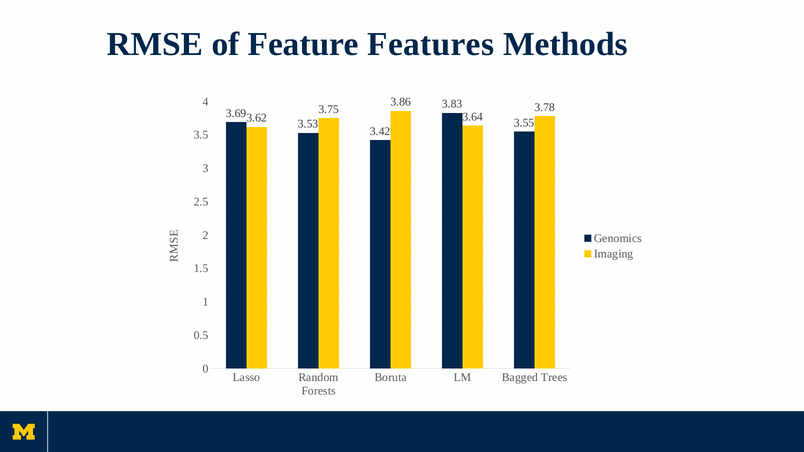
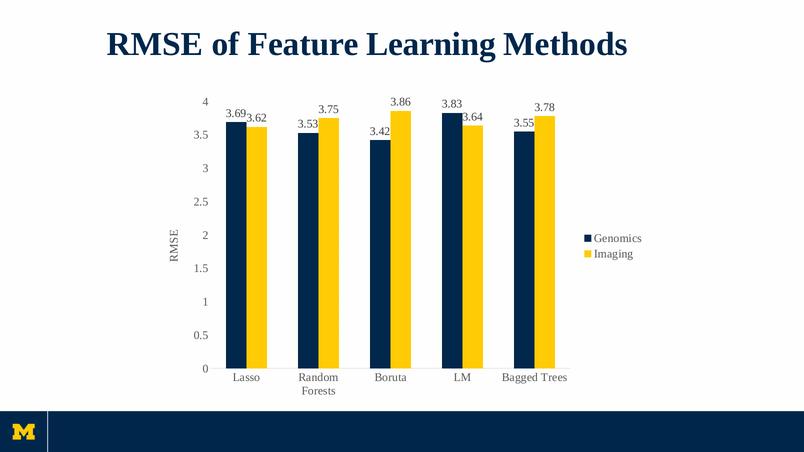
Features: Features -> Learning
